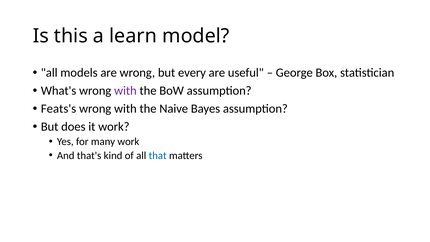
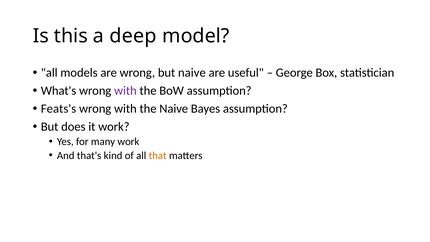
learn: learn -> deep
but every: every -> naive
that colour: blue -> orange
